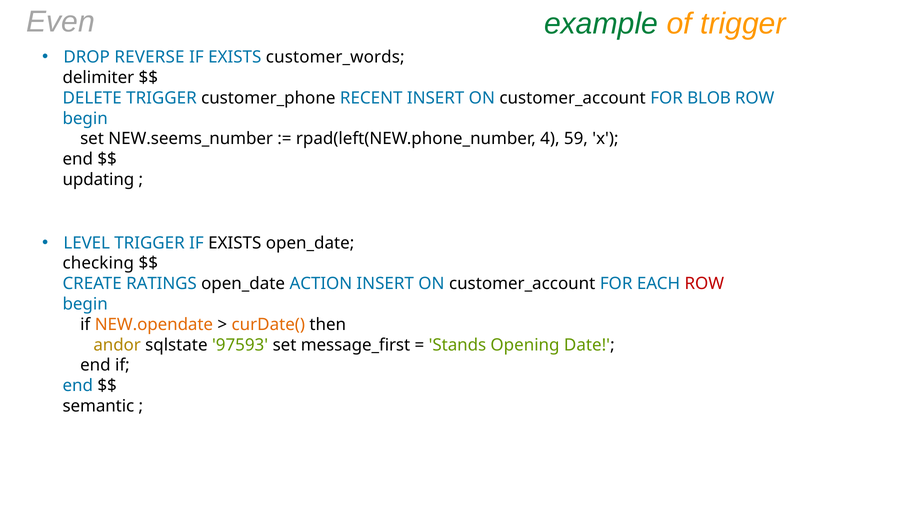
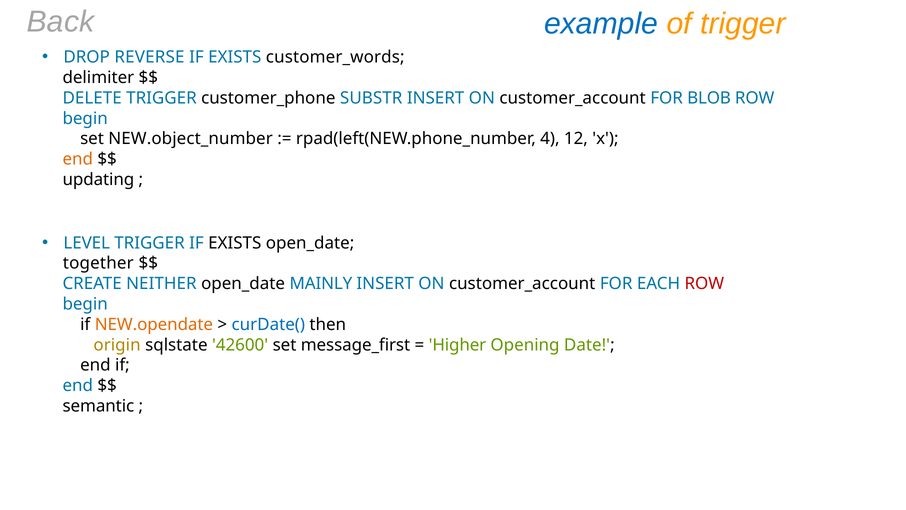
Even: Even -> Back
example colour: green -> blue
RECENT: RECENT -> SUBSTR
NEW.seems_number: NEW.seems_number -> NEW.object_number
59: 59 -> 12
end at (78, 159) colour: black -> orange
checking: checking -> together
RATINGS: RATINGS -> NEITHER
ACTION: ACTION -> MAINLY
curDate( colour: orange -> blue
andor: andor -> origin
97593: 97593 -> 42600
Stands: Stands -> Higher
